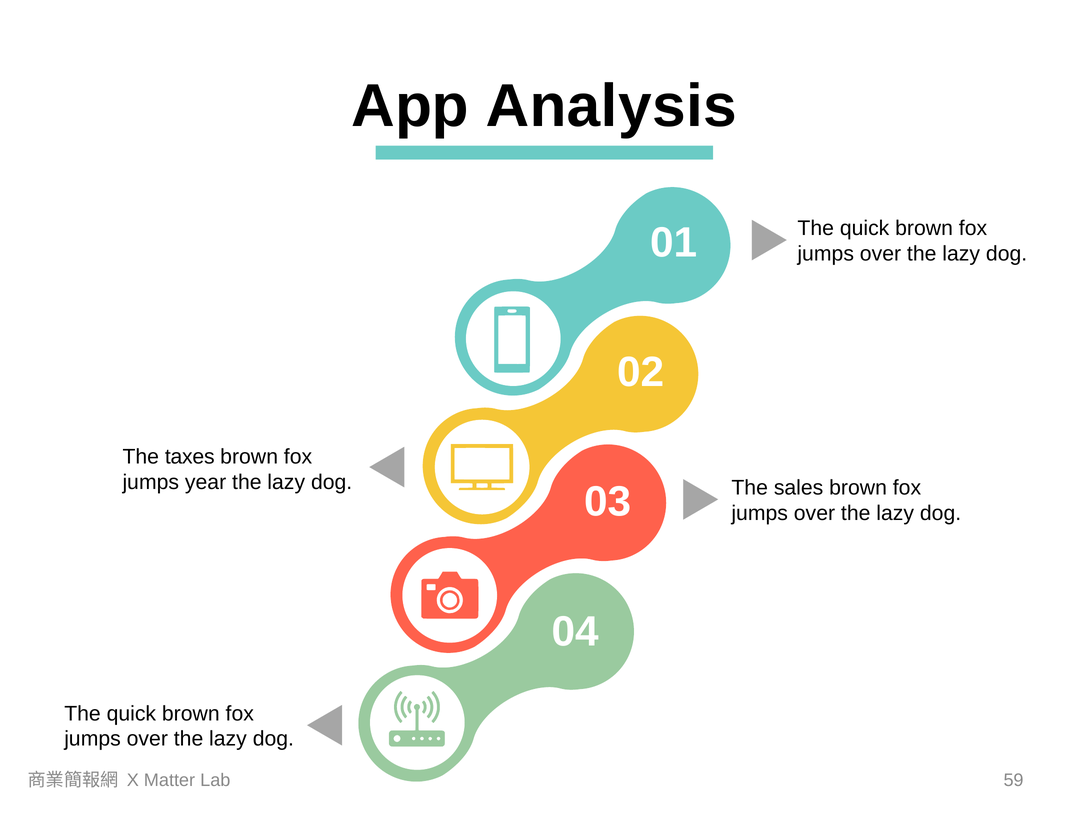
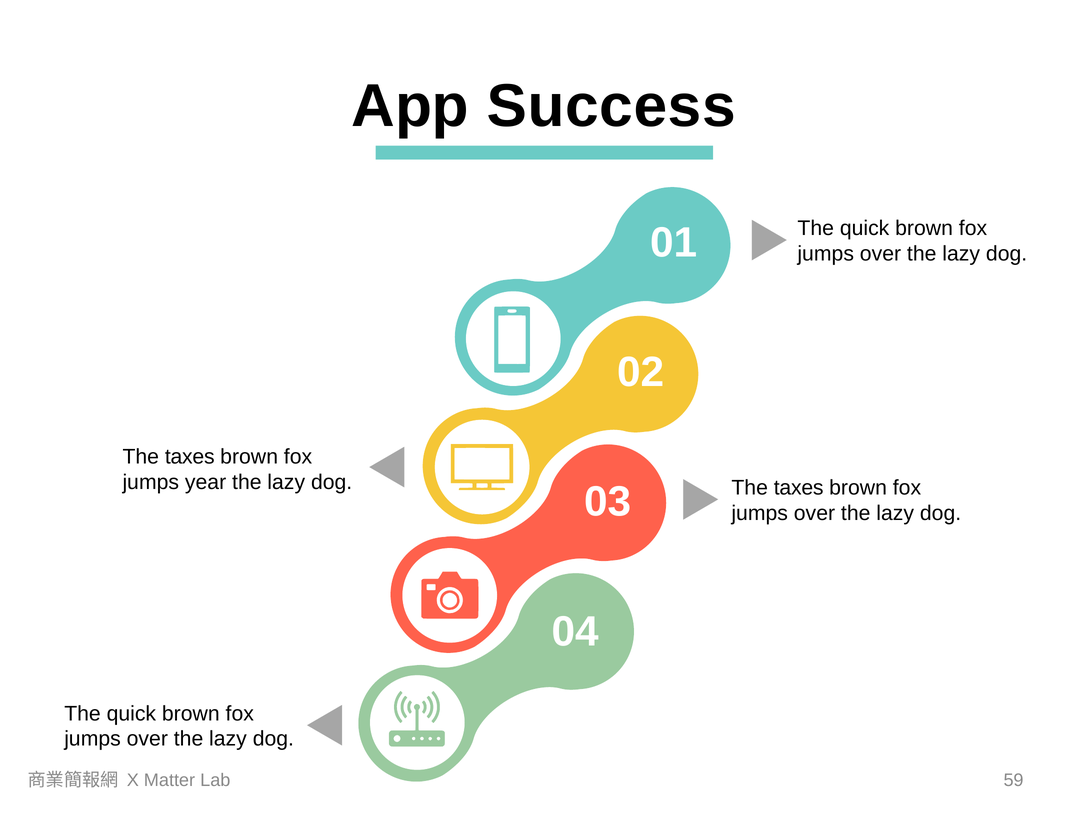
Analysis: Analysis -> Success
sales at (799, 488): sales -> taxes
